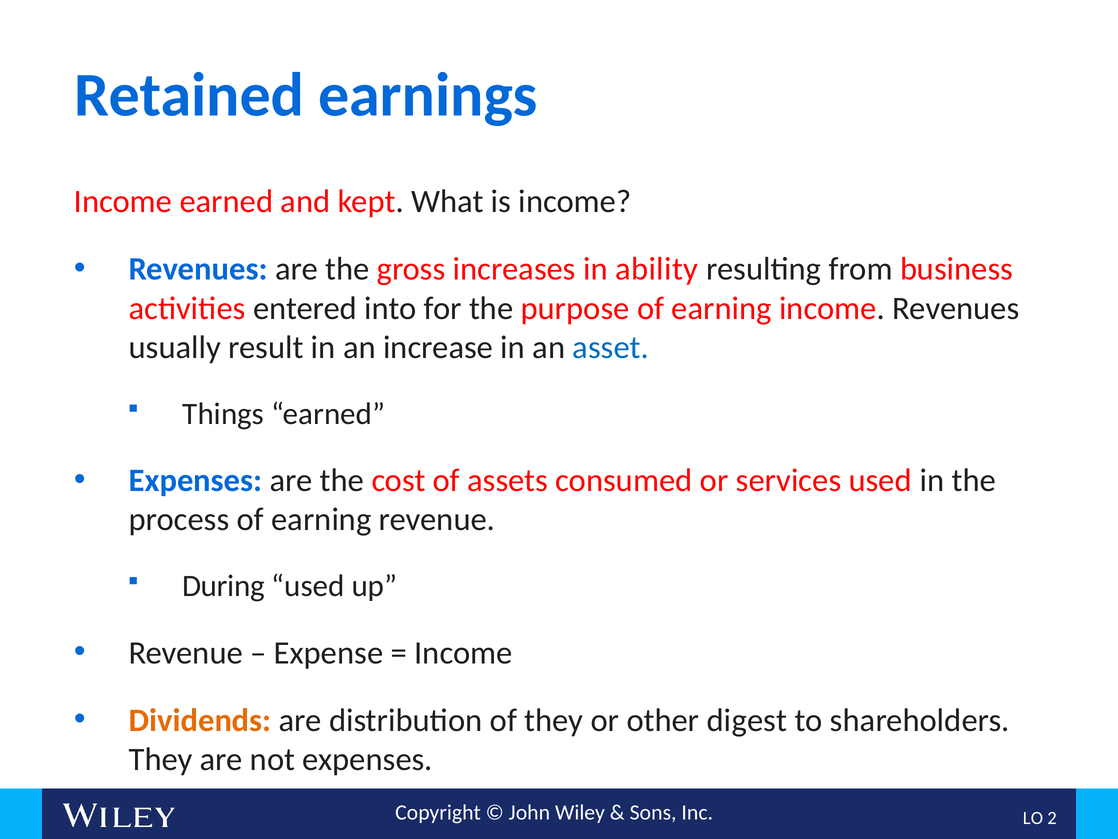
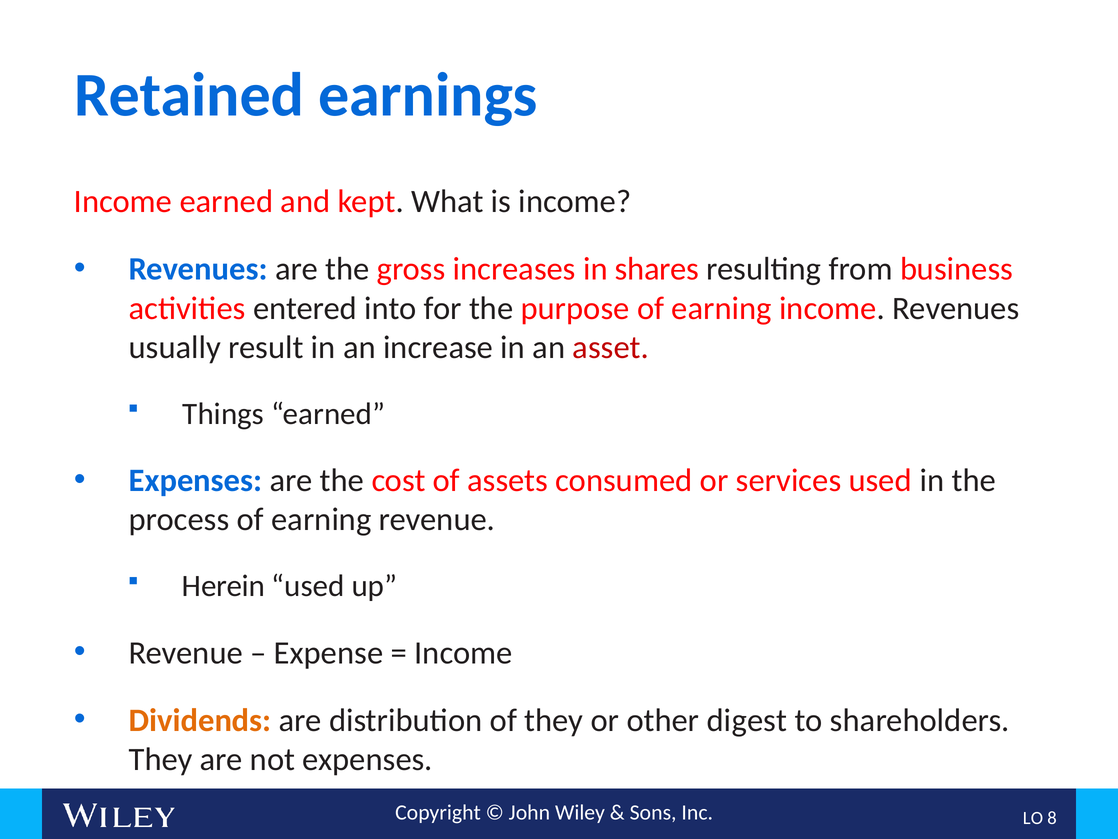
ability: ability -> shares
asset colour: blue -> red
During: During -> Herein
2: 2 -> 8
